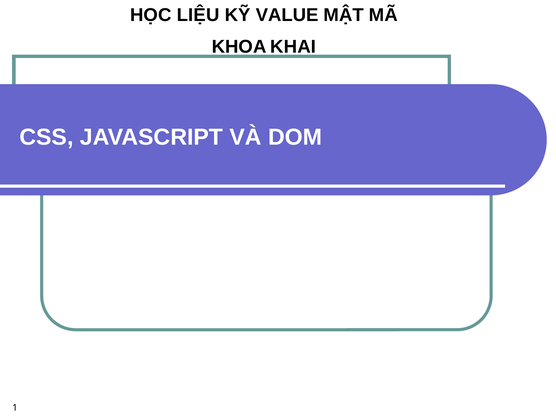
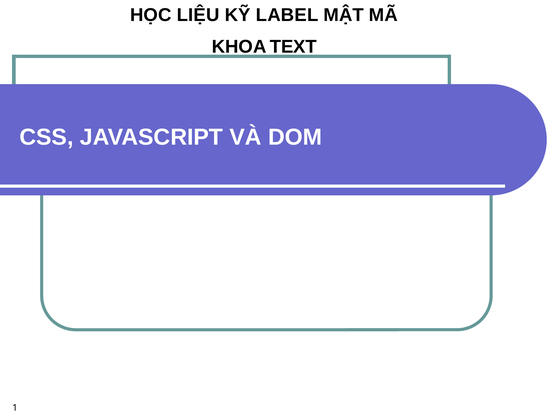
VALUE: VALUE -> LABEL
KHAI: KHAI -> TEXT
